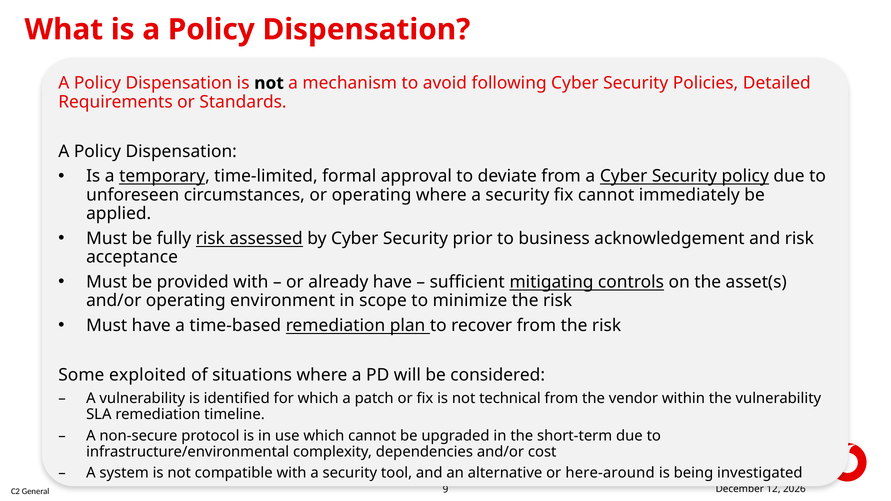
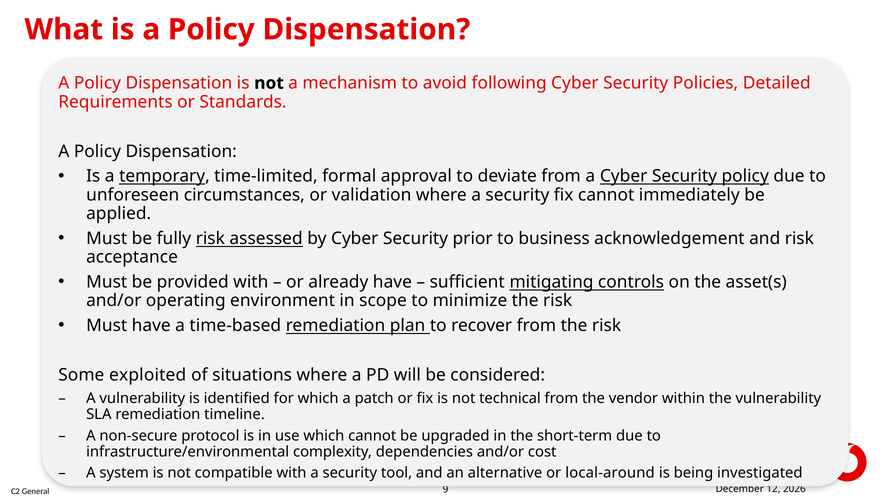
or operating: operating -> validation
here-around: here-around -> local-around
